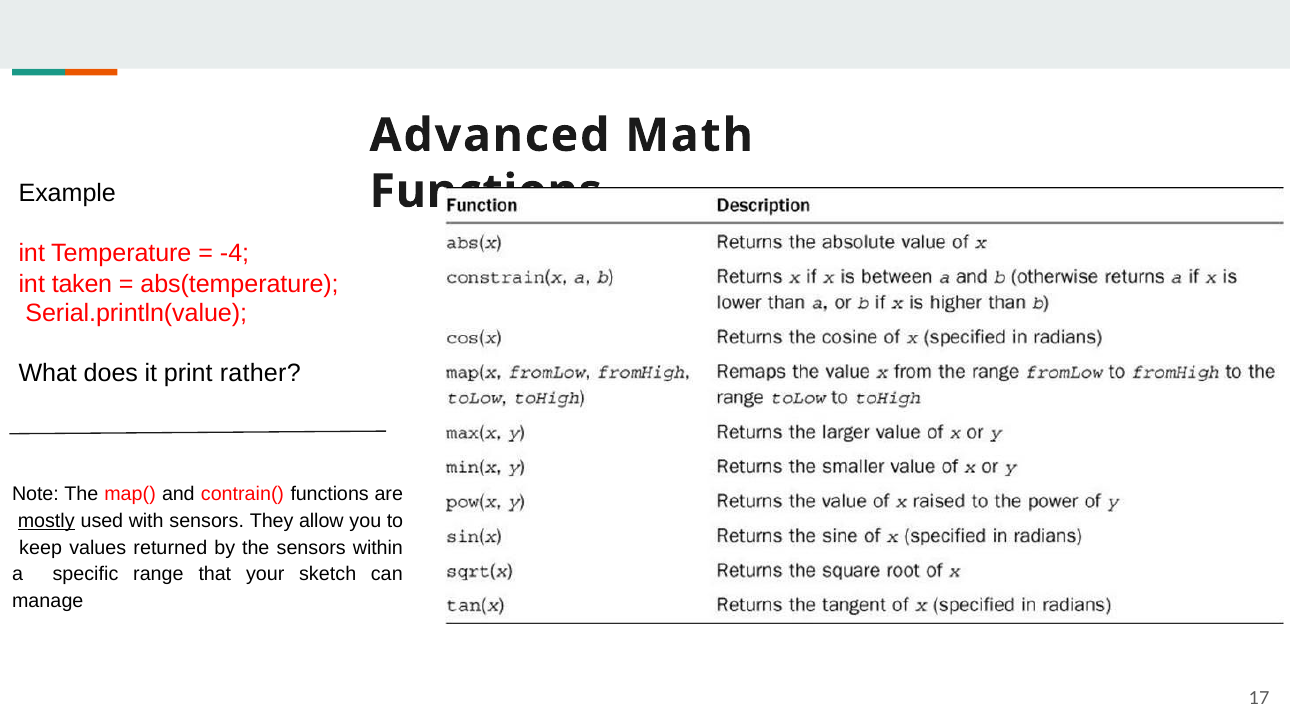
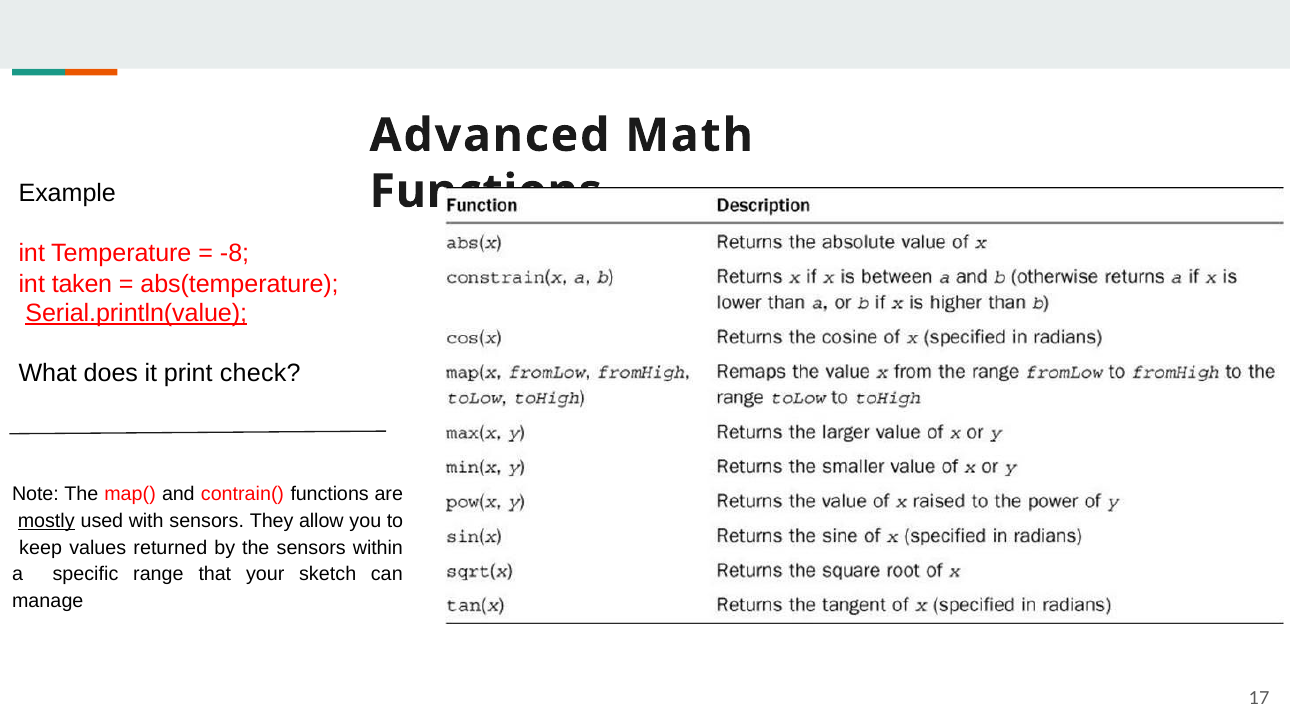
-4: -4 -> -8
Serial.println(value underline: none -> present
rather: rather -> check
